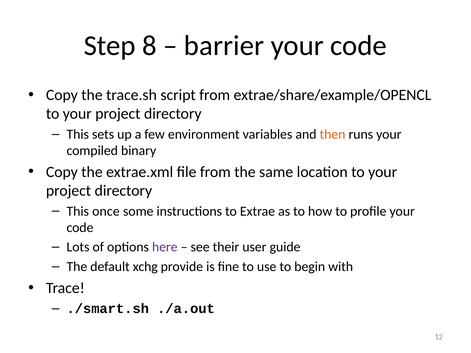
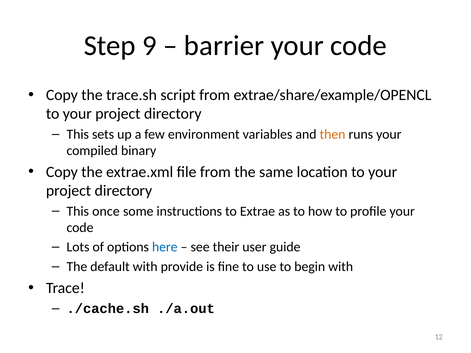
8: 8 -> 9
here colour: purple -> blue
default xchg: xchg -> with
./smart.sh: ./smart.sh -> ./cache.sh
